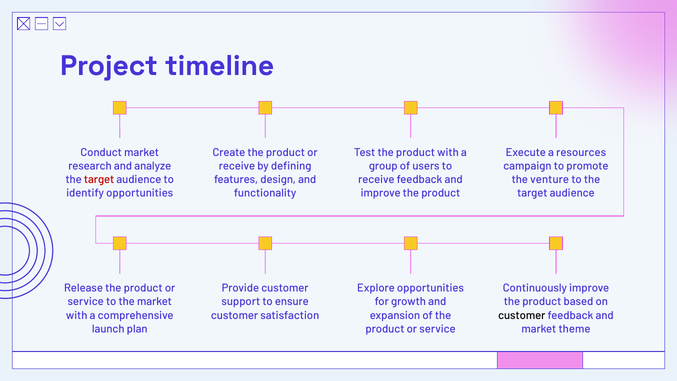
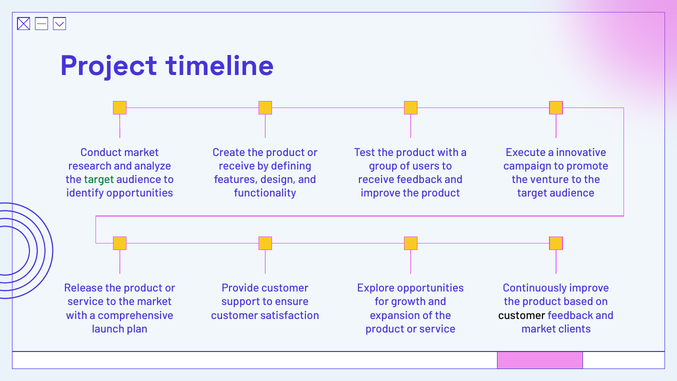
resources: resources -> innovative
target at (99, 179) colour: red -> green
theme: theme -> clients
